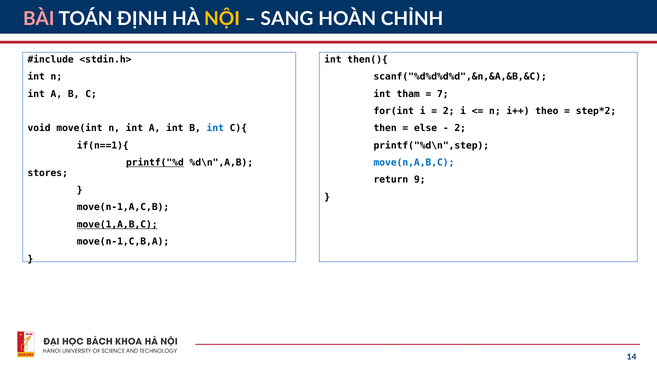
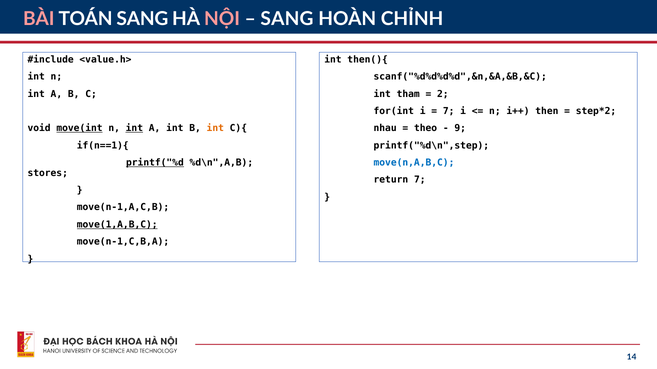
TOÁN ĐỊNH: ĐỊNH -> SANG
NỘI colour: yellow -> pink
<stdin.h>: <stdin.h> -> <value.h>
7: 7 -> 2
2 at (449, 111): 2 -> 7
theo: theo -> then
move(int underline: none -> present
int at (134, 128) underline: none -> present
int at (215, 128) colour: blue -> orange
then: then -> nhau
else: else -> theo
2 at (460, 128): 2 -> 9
return 9: 9 -> 7
